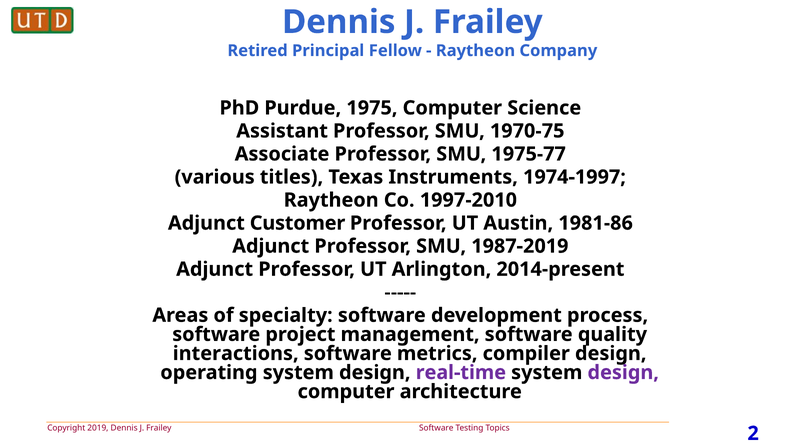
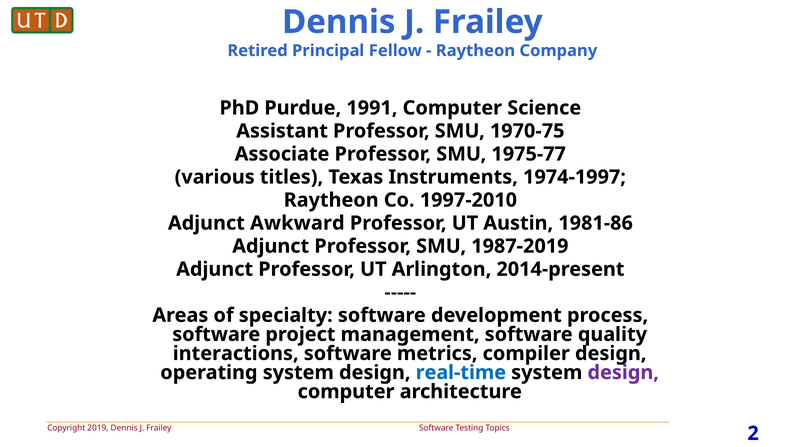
1975: 1975 -> 1991
Customer: Customer -> Awkward
real-time colour: purple -> blue
